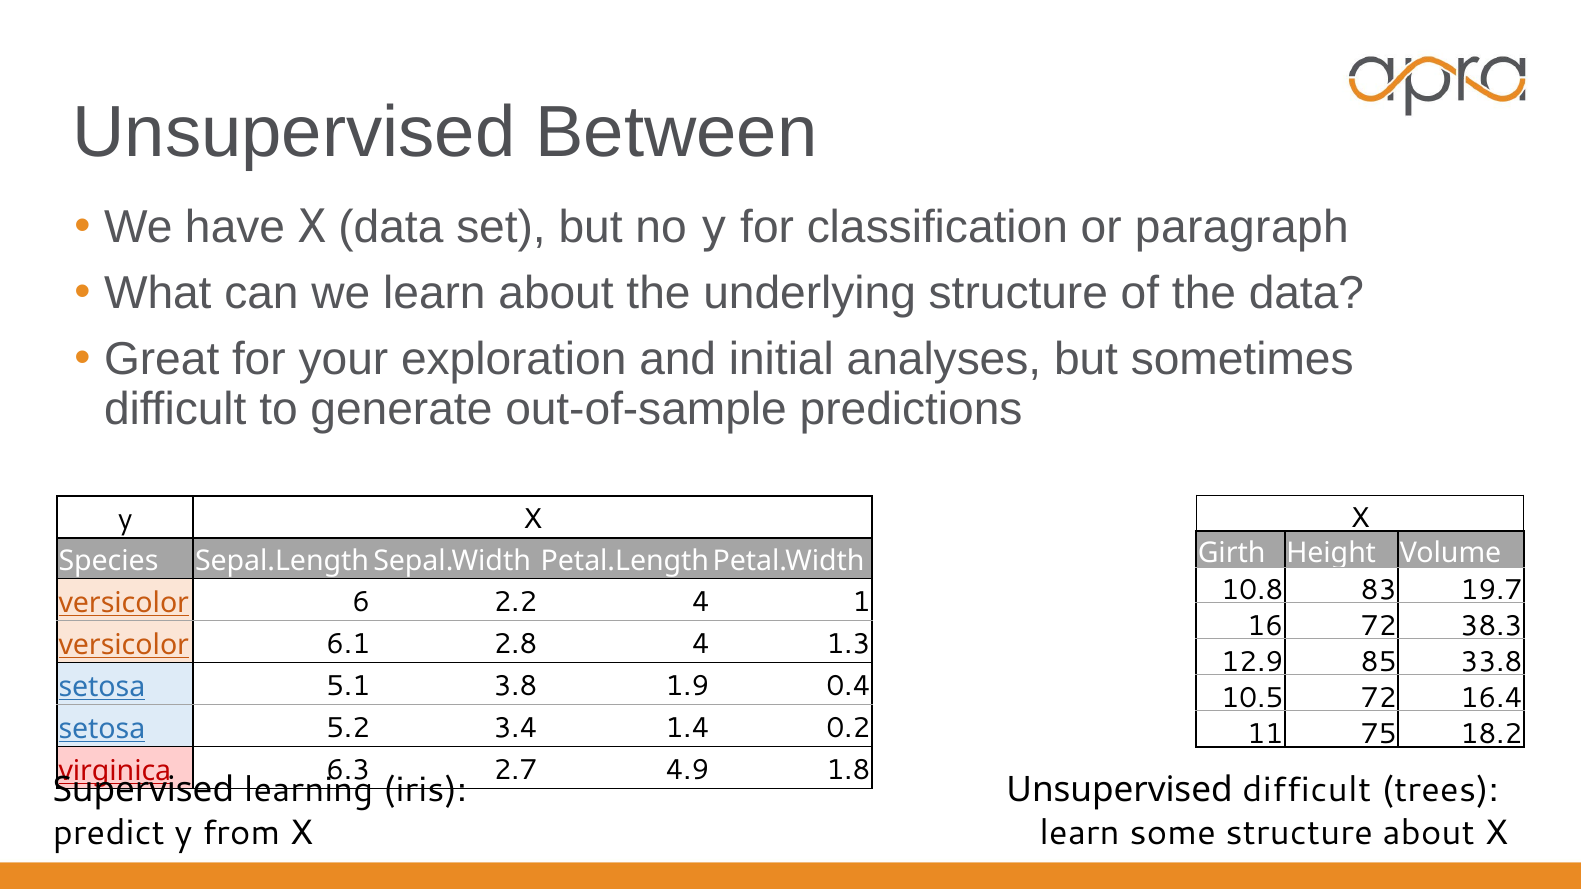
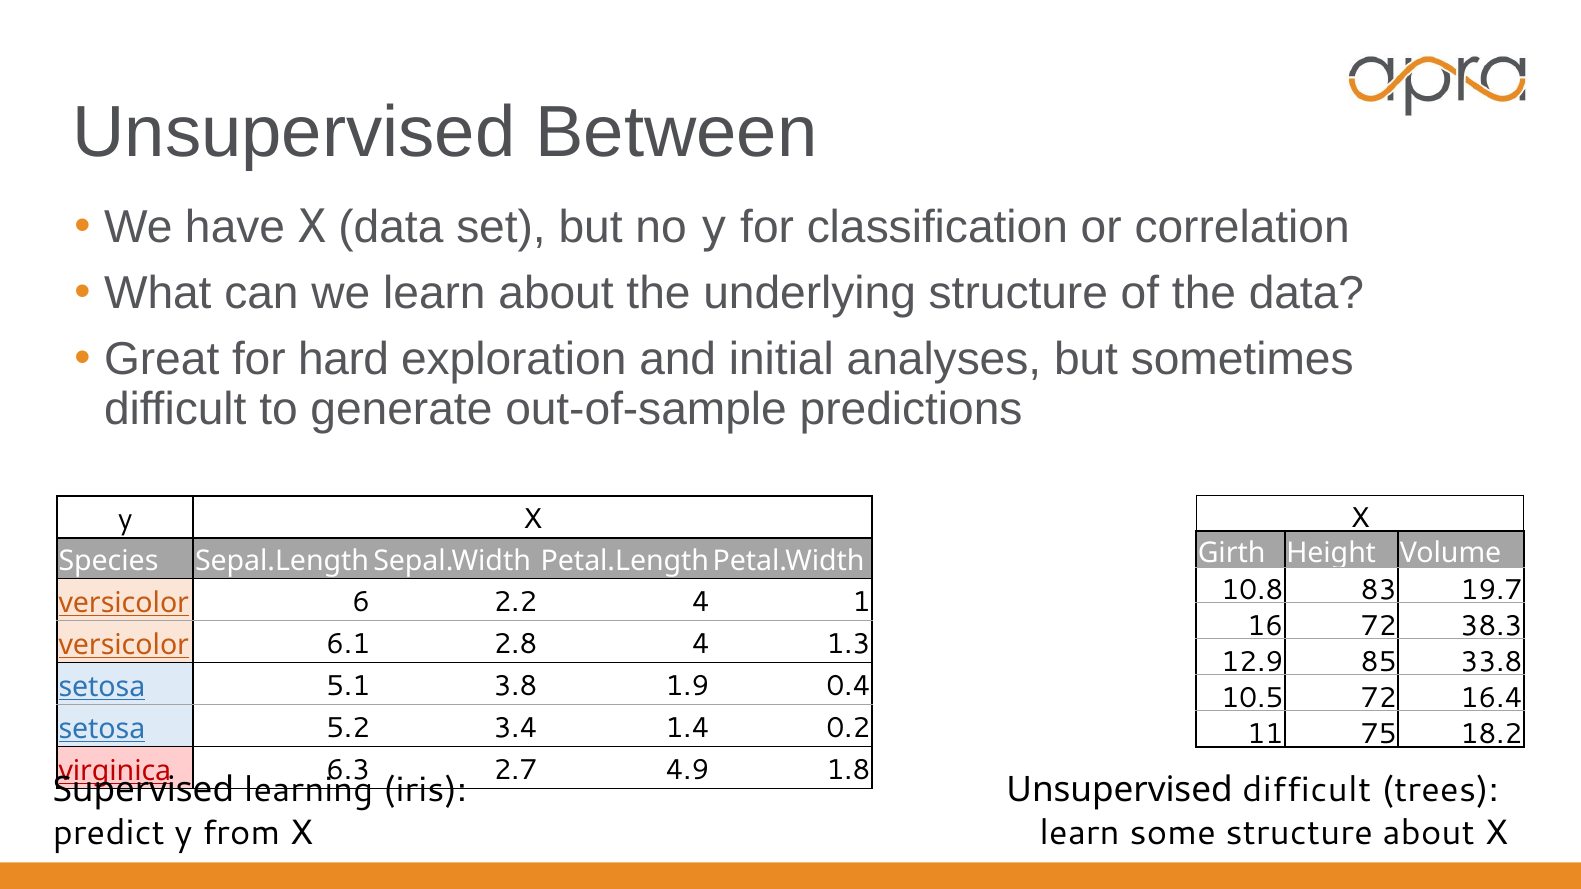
paragraph: paragraph -> correlation
your: your -> hard
